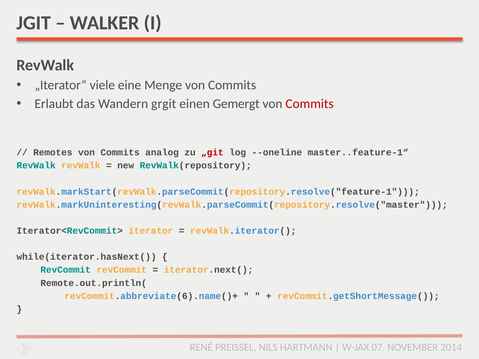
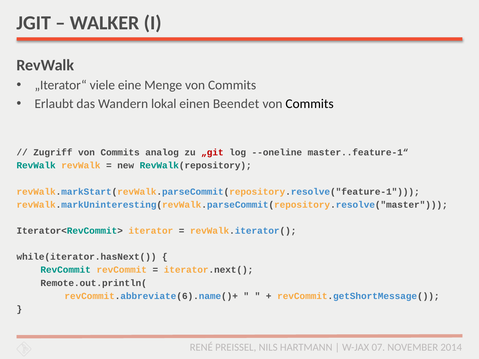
grgit: grgit -> lokal
Gemergt: Gemergt -> Beendet
Commits at (310, 104) colour: red -> black
Remotes: Remotes -> Zugriff
